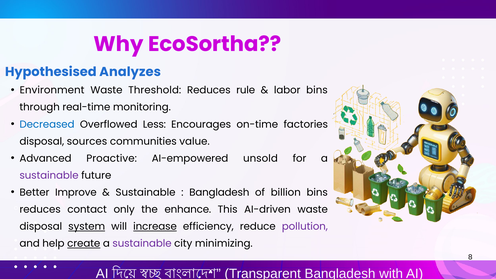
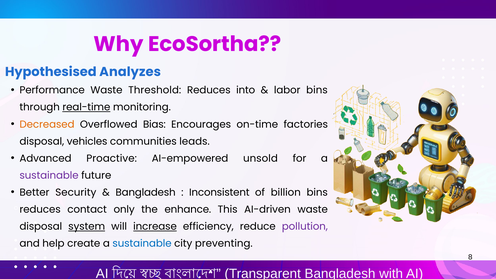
Environment: Environment -> Performance
rule: rule -> into
real-time underline: none -> present
Decreased colour: blue -> orange
Less: Less -> Bias
sources: sources -> vehicles
value: value -> leads
Improve: Improve -> Security
Sustainable at (146, 192): Sustainable -> Bangladesh
Bangladesh at (219, 192): Bangladesh -> Inconsistent
create underline: present -> none
sustainable at (142, 244) colour: purple -> blue
minimizing: minimizing -> preventing
